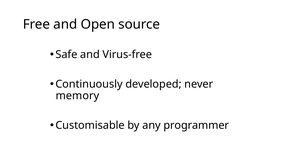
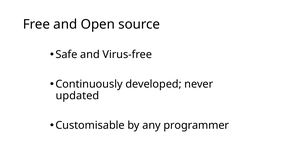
memory: memory -> updated
